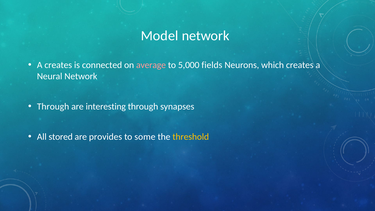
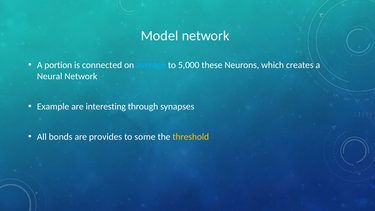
A creates: creates -> portion
average colour: pink -> light blue
fields: fields -> these
Through at (53, 107): Through -> Example
stored: stored -> bonds
